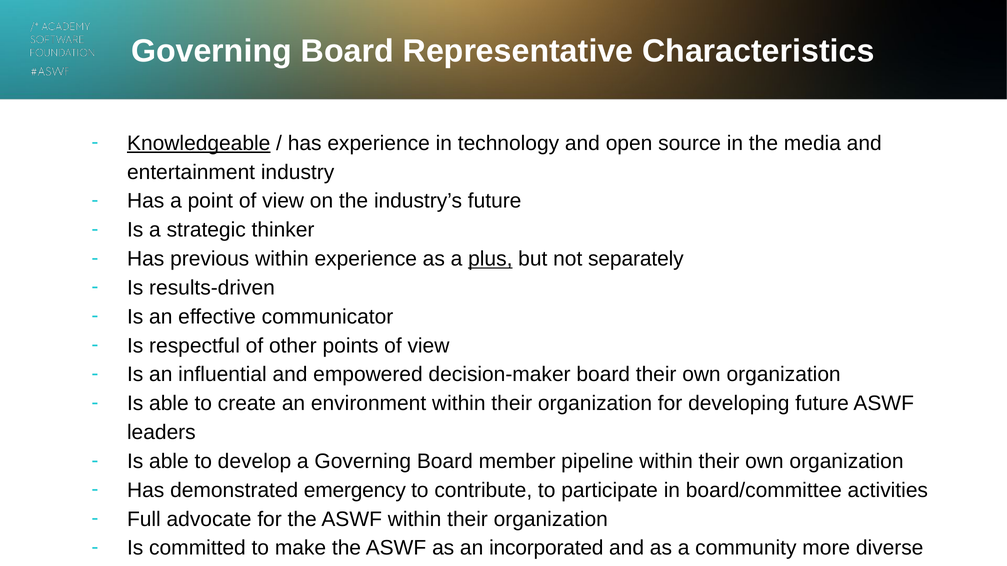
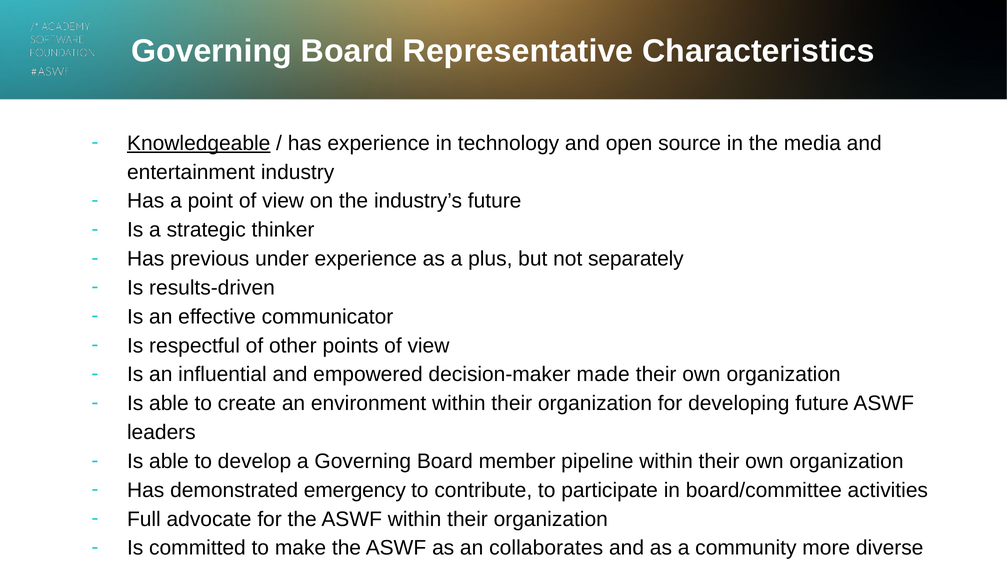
previous within: within -> under
plus underline: present -> none
decision-maker board: board -> made
incorporated: incorporated -> collaborates
